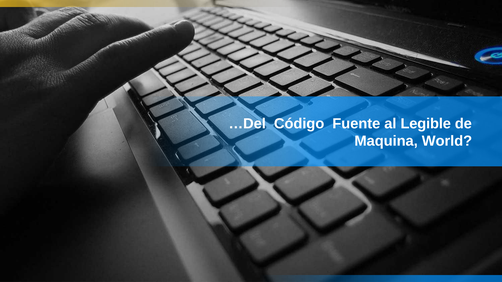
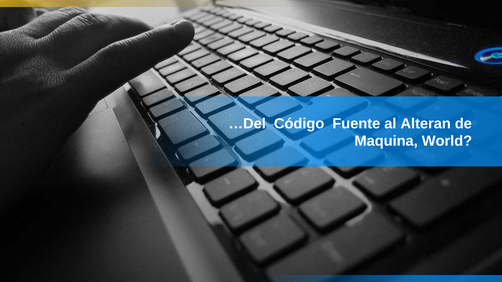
Legible: Legible -> Alteran
